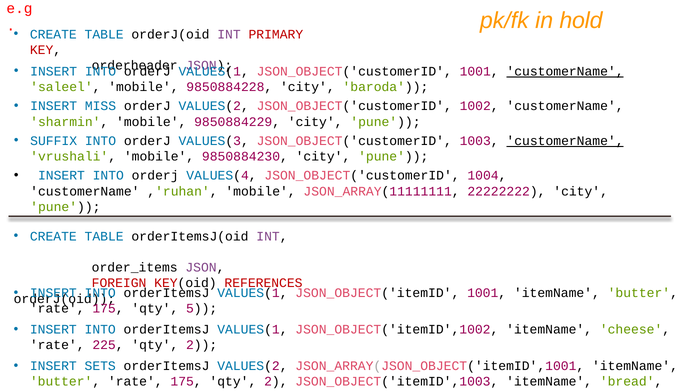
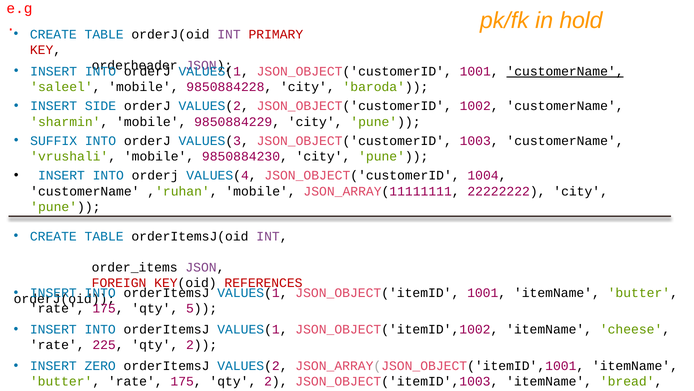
MISS: MISS -> SIDE
customerName at (565, 141) underline: present -> none
SETS: SETS -> ZERO
